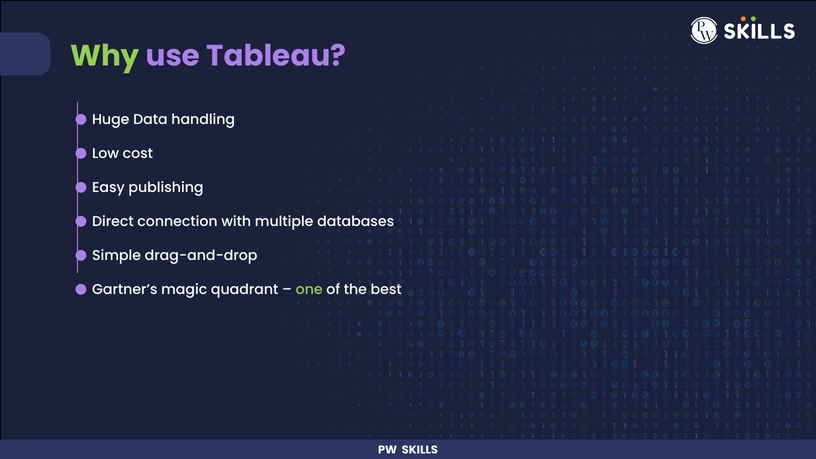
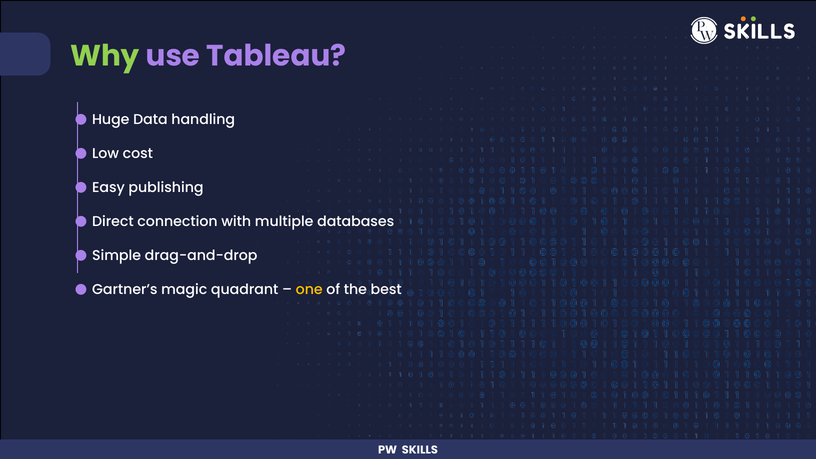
one colour: light green -> yellow
